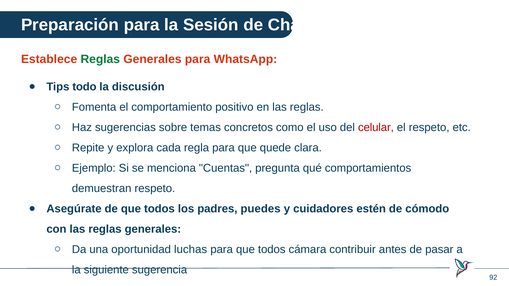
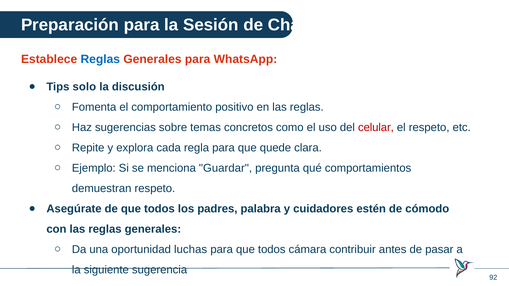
Reglas at (100, 59) colour: green -> blue
todo: todo -> solo
Cuentas: Cuentas -> Guardar
puedes: puedes -> palabra
